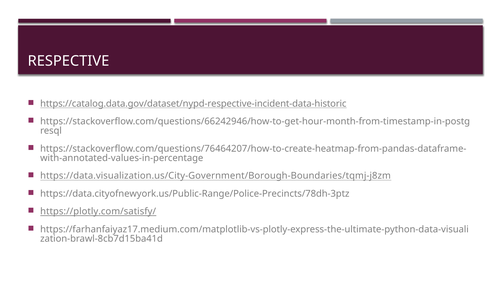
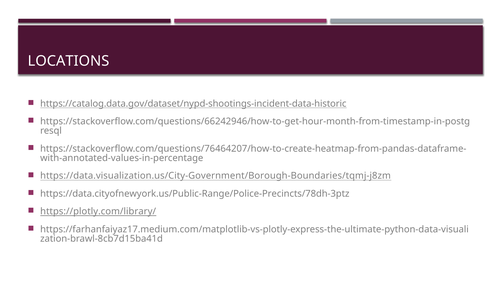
RESPECTIVE: RESPECTIVE -> LOCATIONS
https://catalog.data.gov/dataset/nypd-respective-incident-data-historic: https://catalog.data.gov/dataset/nypd-respective-incident-data-historic -> https://catalog.data.gov/dataset/nypd-shootings-incident-data-historic
https://plotly.com/satisfy/: https://plotly.com/satisfy/ -> https://plotly.com/library/
